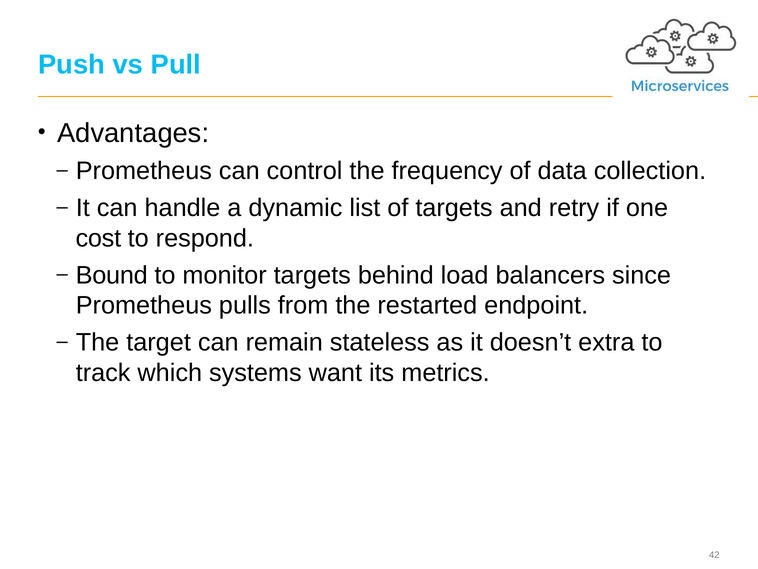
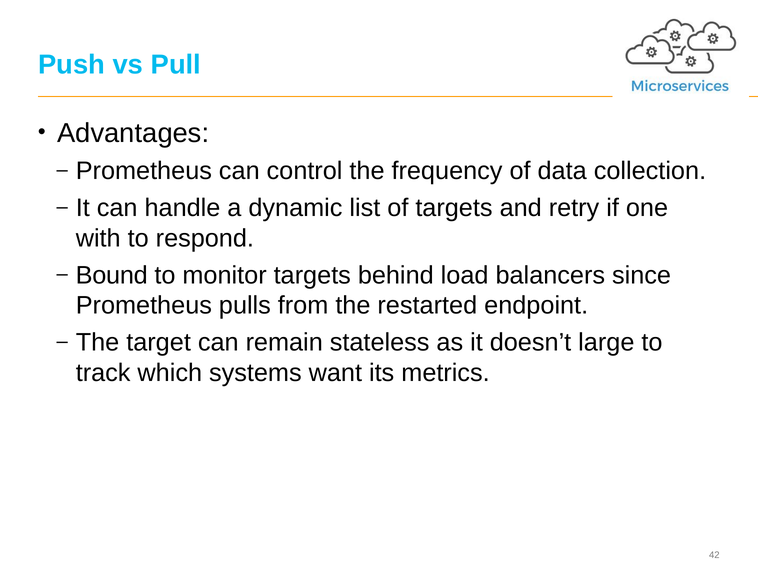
cost: cost -> with
extra: extra -> large
